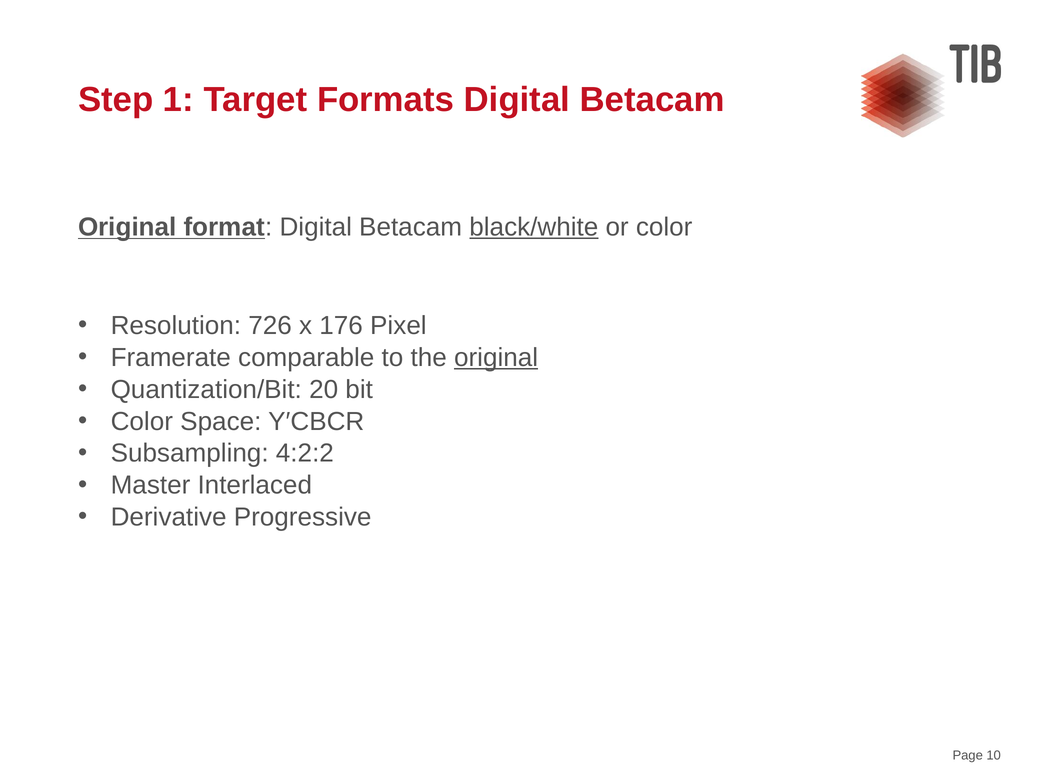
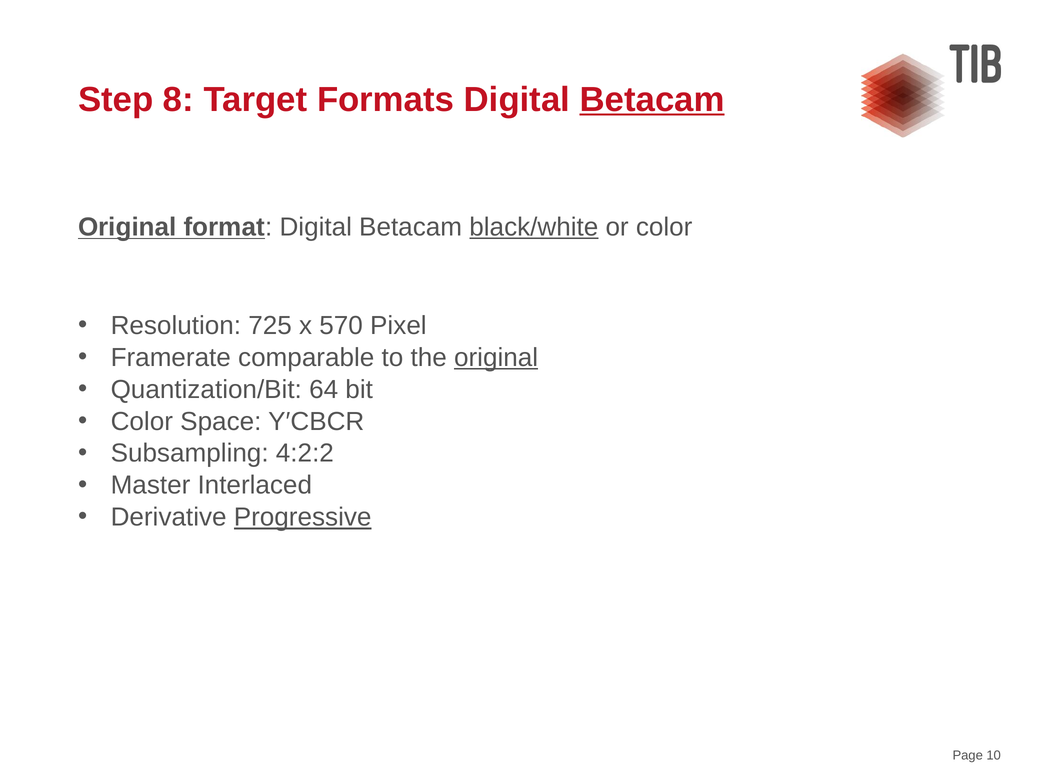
1: 1 -> 8
Betacam at (652, 100) underline: none -> present
726: 726 -> 725
176: 176 -> 570
20: 20 -> 64
Progressive underline: none -> present
